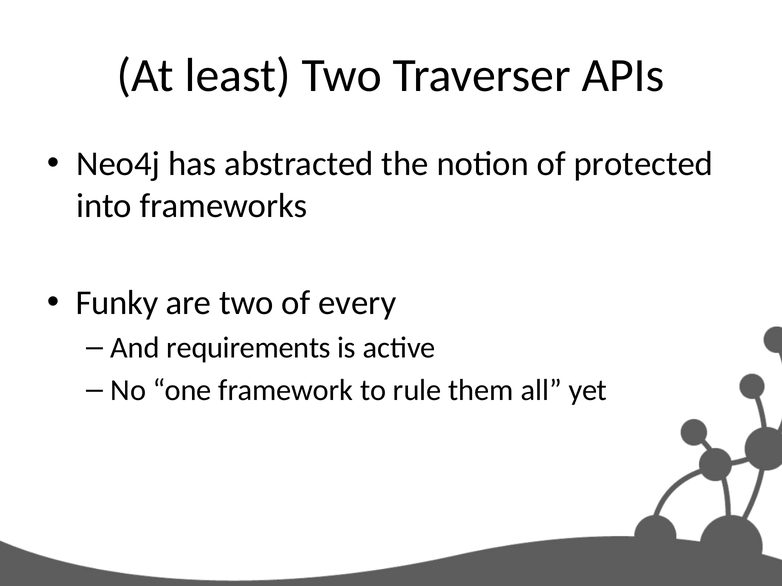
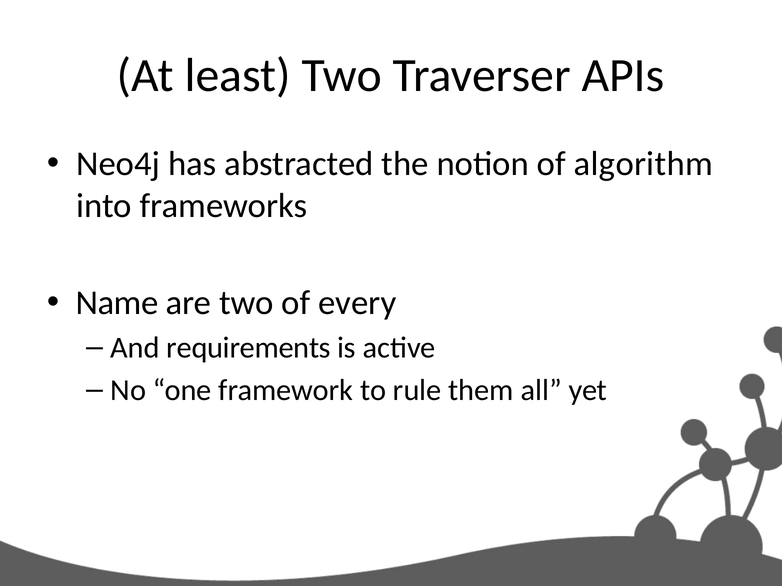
protected: protected -> algorithm
Funky: Funky -> Name
